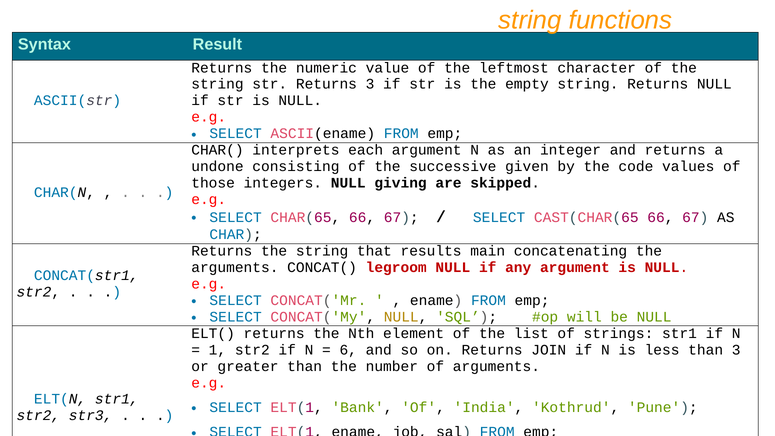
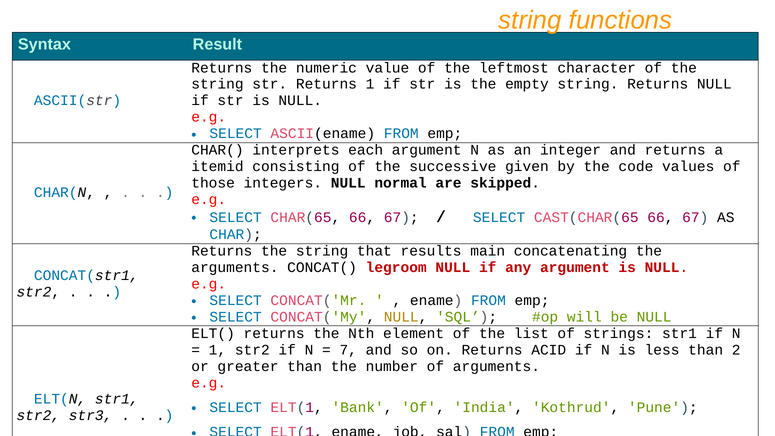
Returns 3: 3 -> 1
undone: undone -> itemid
giving: giving -> normal
6: 6 -> 7
JOIN: JOIN -> ACID
than 3: 3 -> 2
